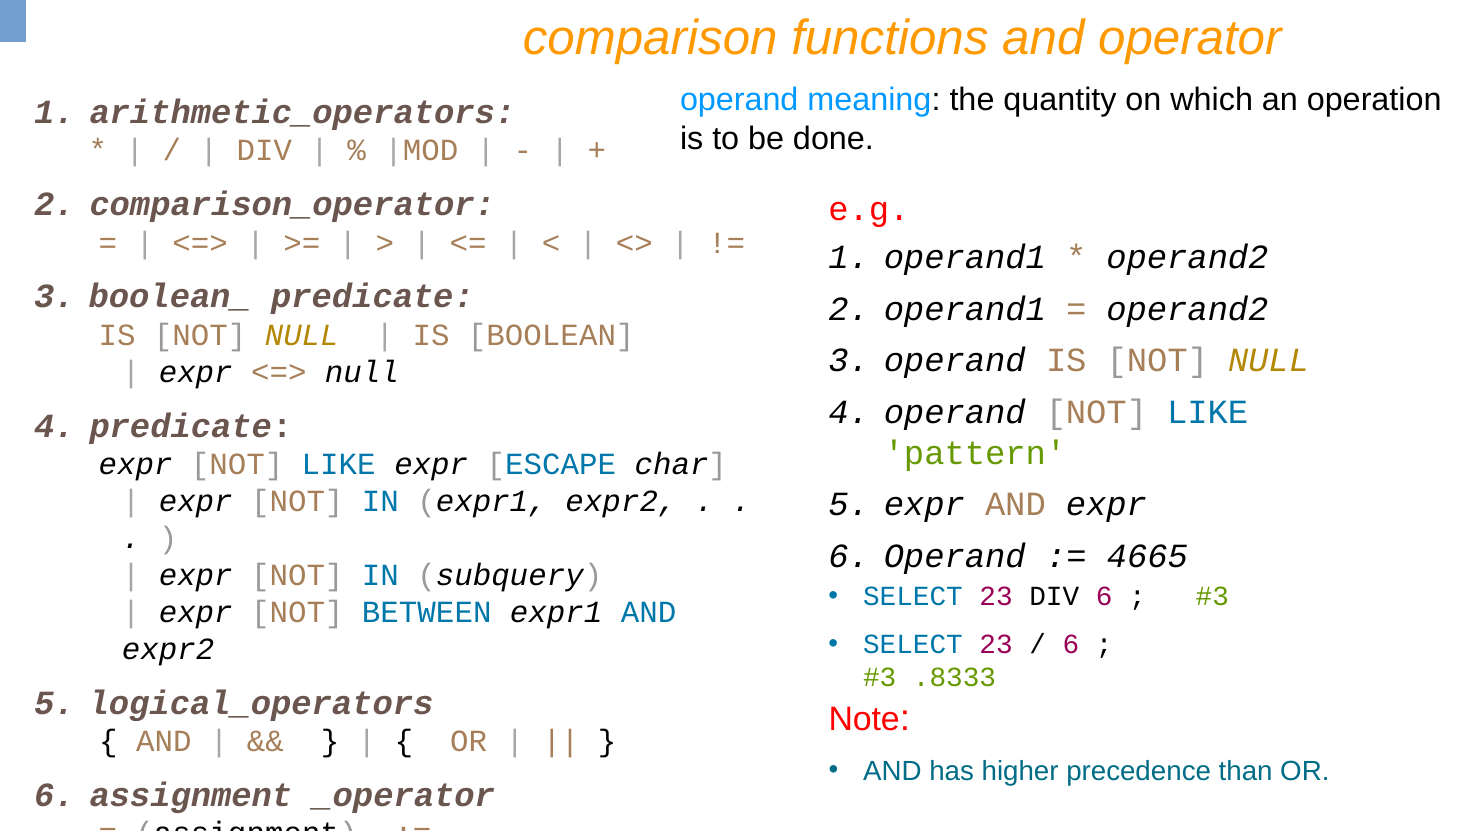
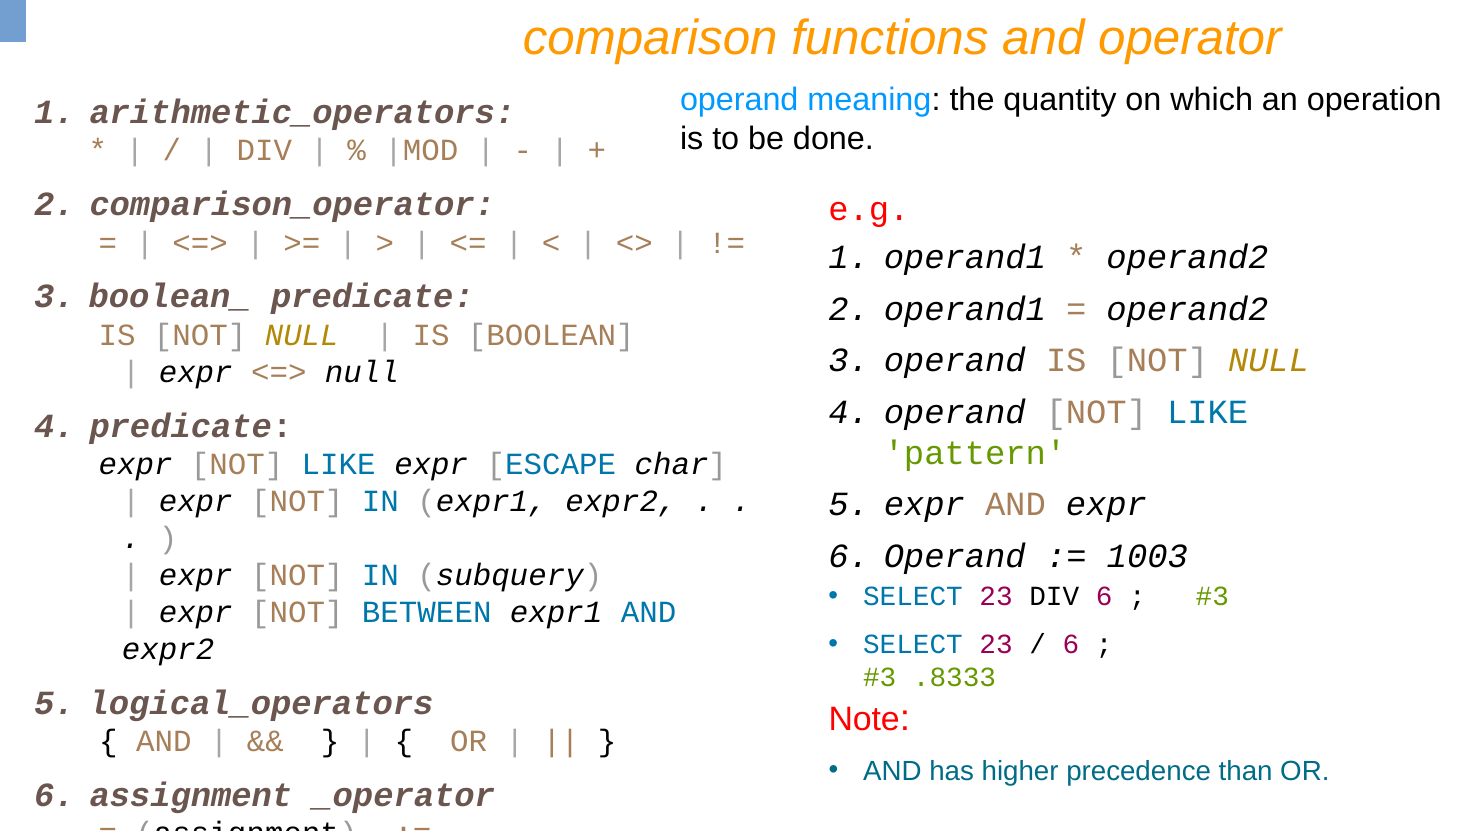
4665: 4665 -> 1003
